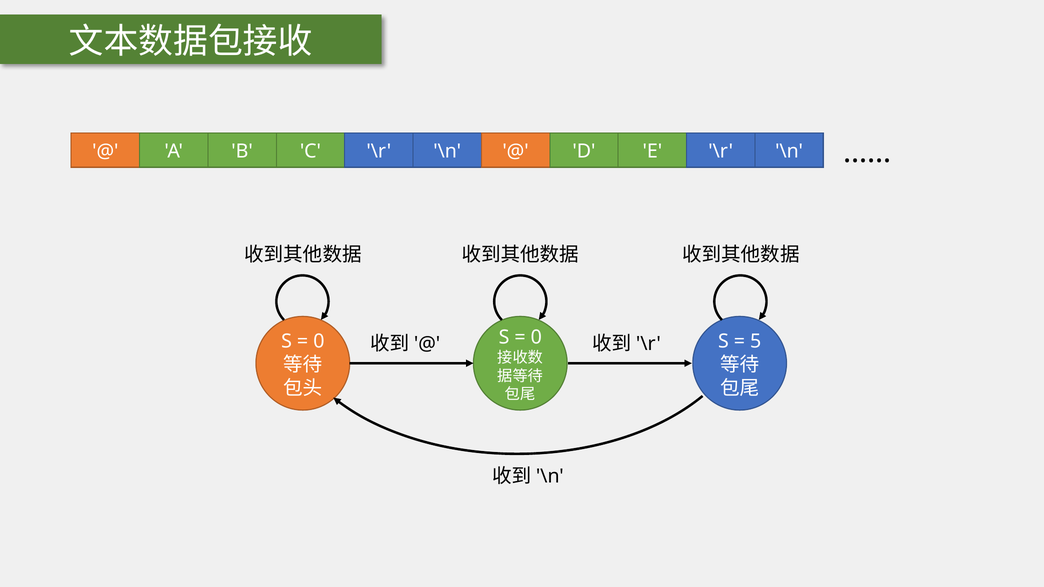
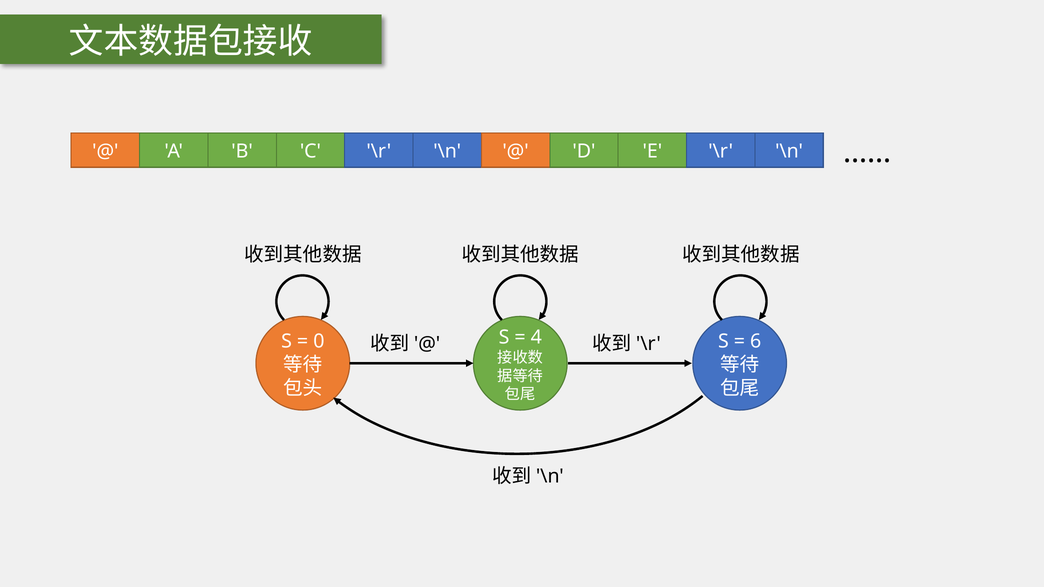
0 at (536, 337): 0 -> 4
5: 5 -> 6
